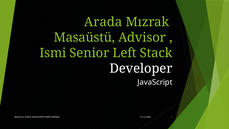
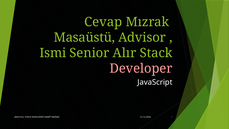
Arada: Arada -> Cevap
Left: Left -> Alır
Developer at (141, 68) colour: white -> pink
